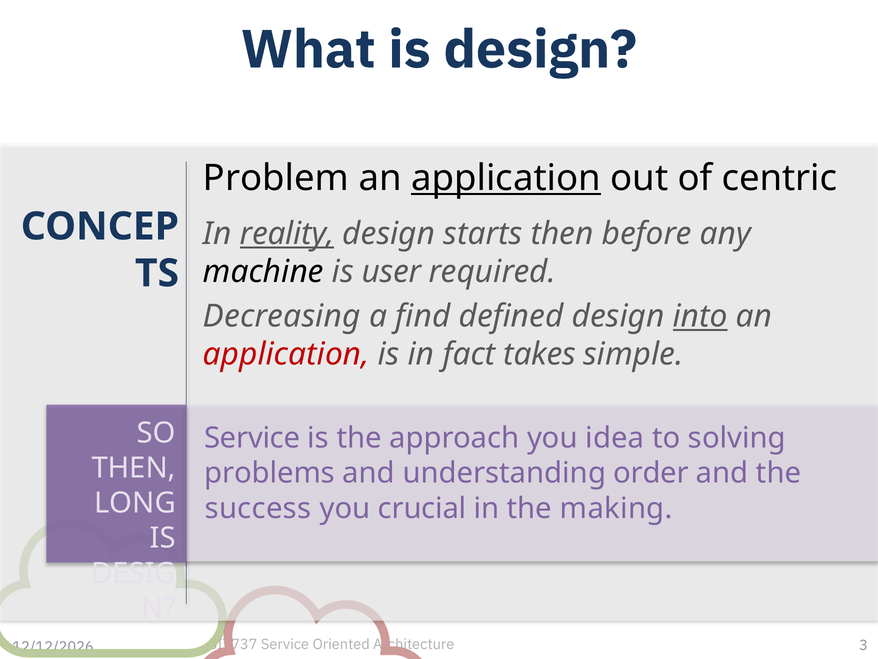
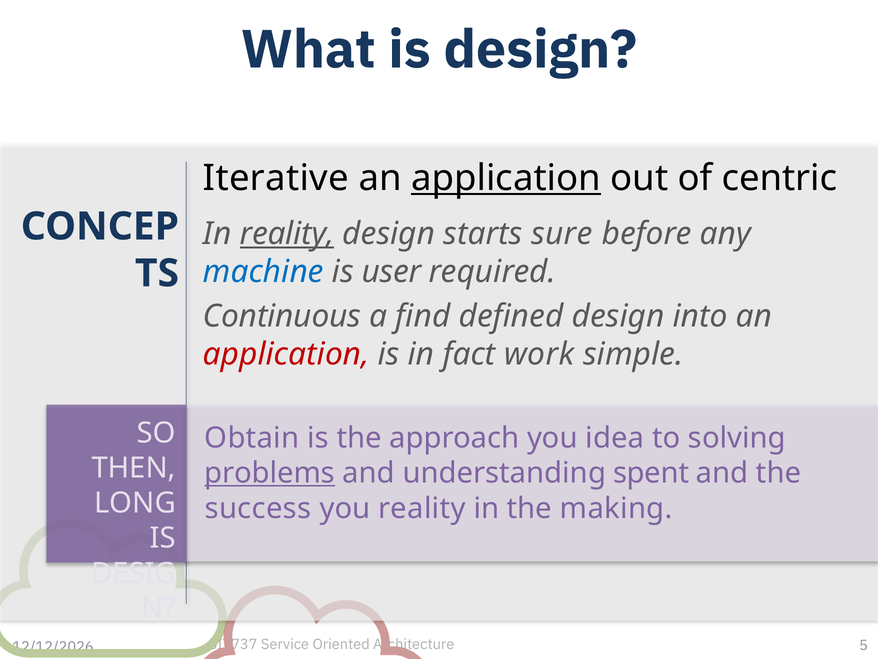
Problem: Problem -> Iterative
starts then: then -> sure
machine colour: black -> blue
Decreasing: Decreasing -> Continuous
into underline: present -> none
takes: takes -> work
Service at (252, 438): Service -> Obtain
problems underline: none -> present
order: order -> spent
you crucial: crucial -> reality
3: 3 -> 5
